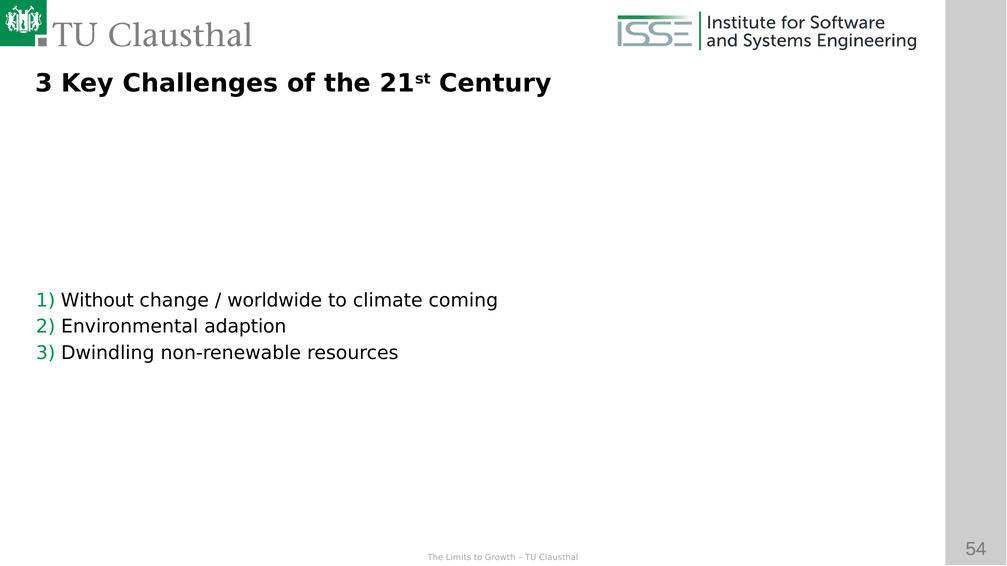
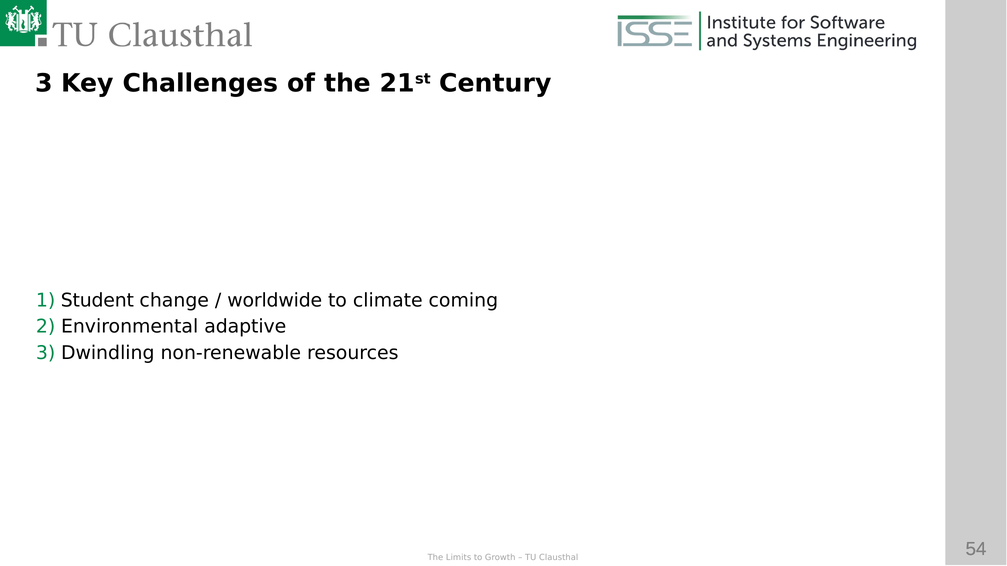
Without: Without -> Student
adaption: adaption -> adaptive
